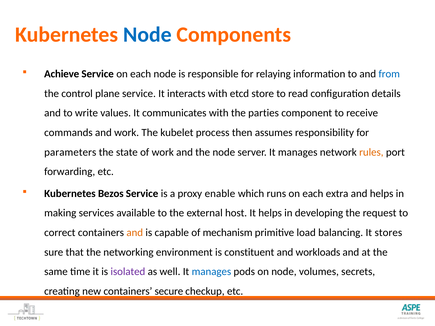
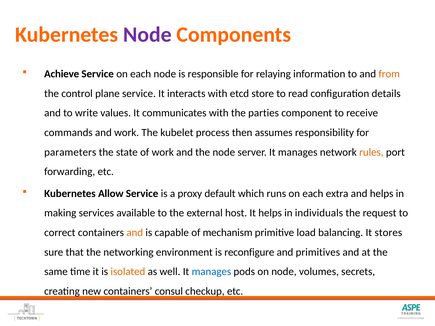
Node at (147, 35) colour: blue -> purple
from colour: blue -> orange
Bezos: Bezos -> Allow
enable: enable -> default
developing: developing -> individuals
constituent: constituent -> reconfigure
workloads: workloads -> primitives
isolated colour: purple -> orange
secure: secure -> consul
